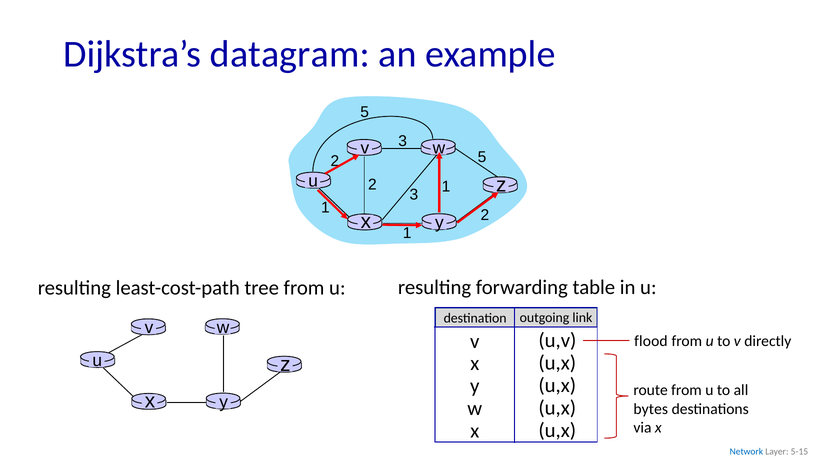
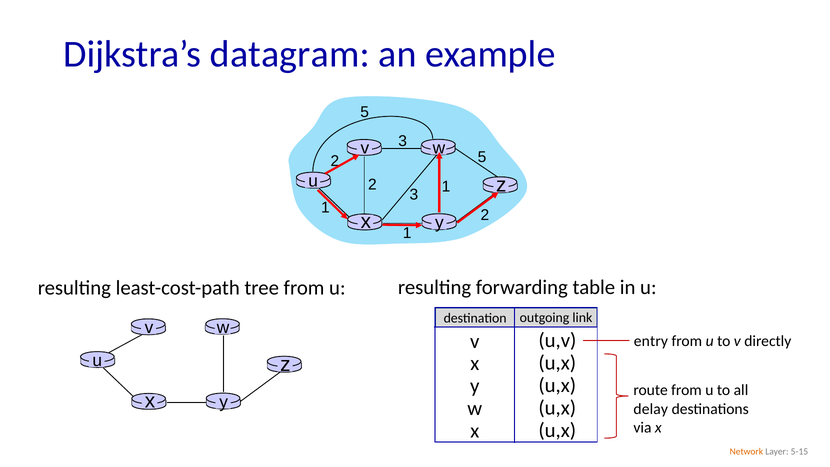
flood: flood -> entry
bytes: bytes -> delay
Network colour: blue -> orange
